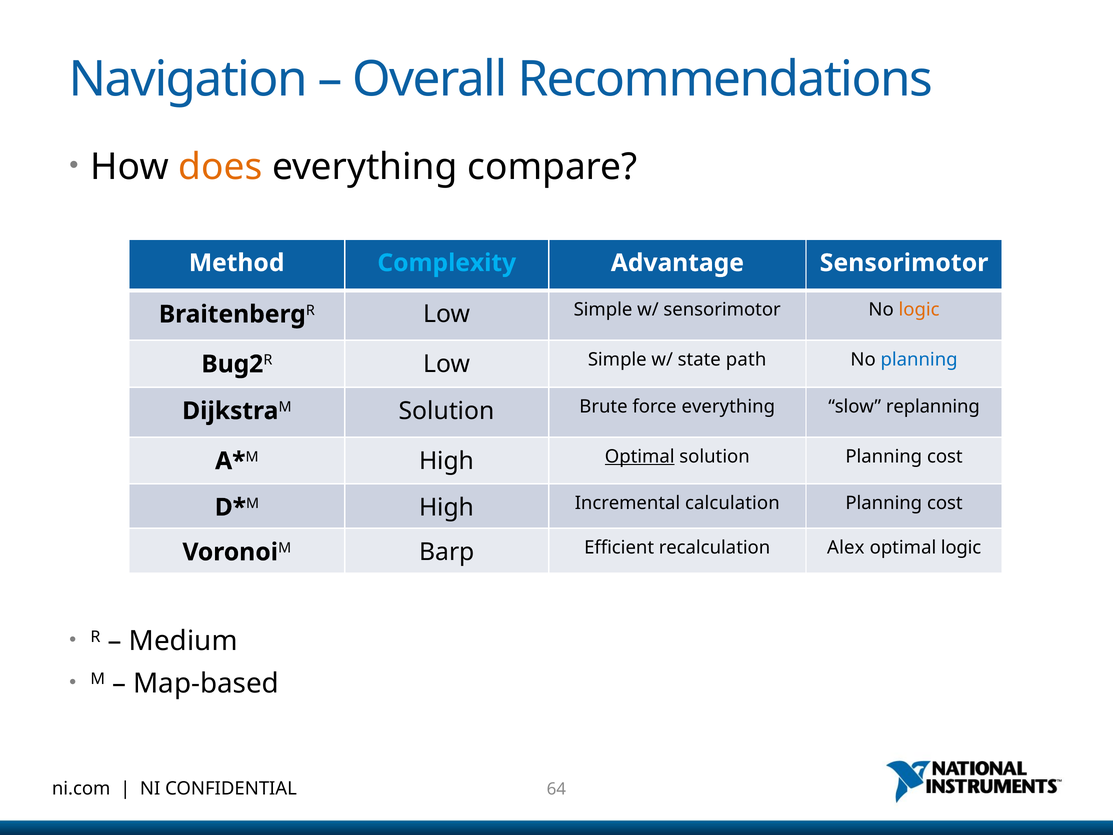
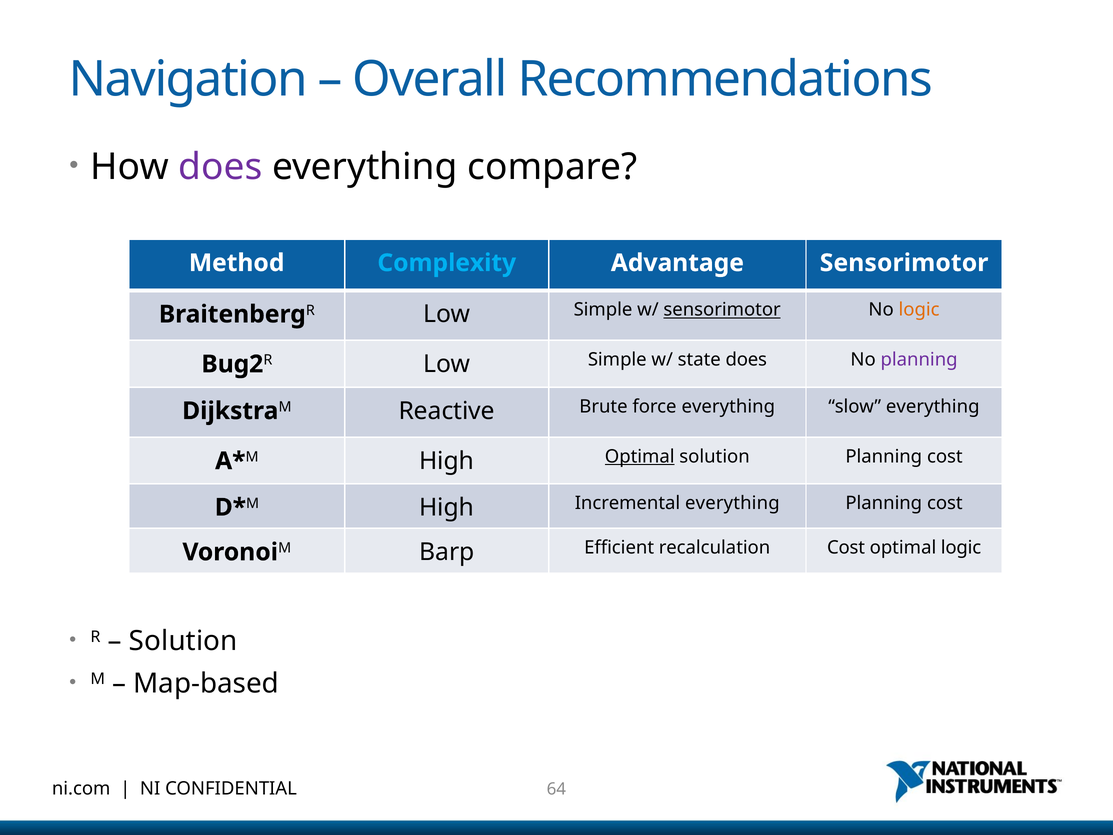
does at (220, 167) colour: orange -> purple
sensorimotor at (722, 310) underline: none -> present
state path: path -> does
planning at (919, 360) colour: blue -> purple
M Solution: Solution -> Reactive
slow replanning: replanning -> everything
Incremental calculation: calculation -> everything
recalculation Alex: Alex -> Cost
Medium at (183, 641): Medium -> Solution
